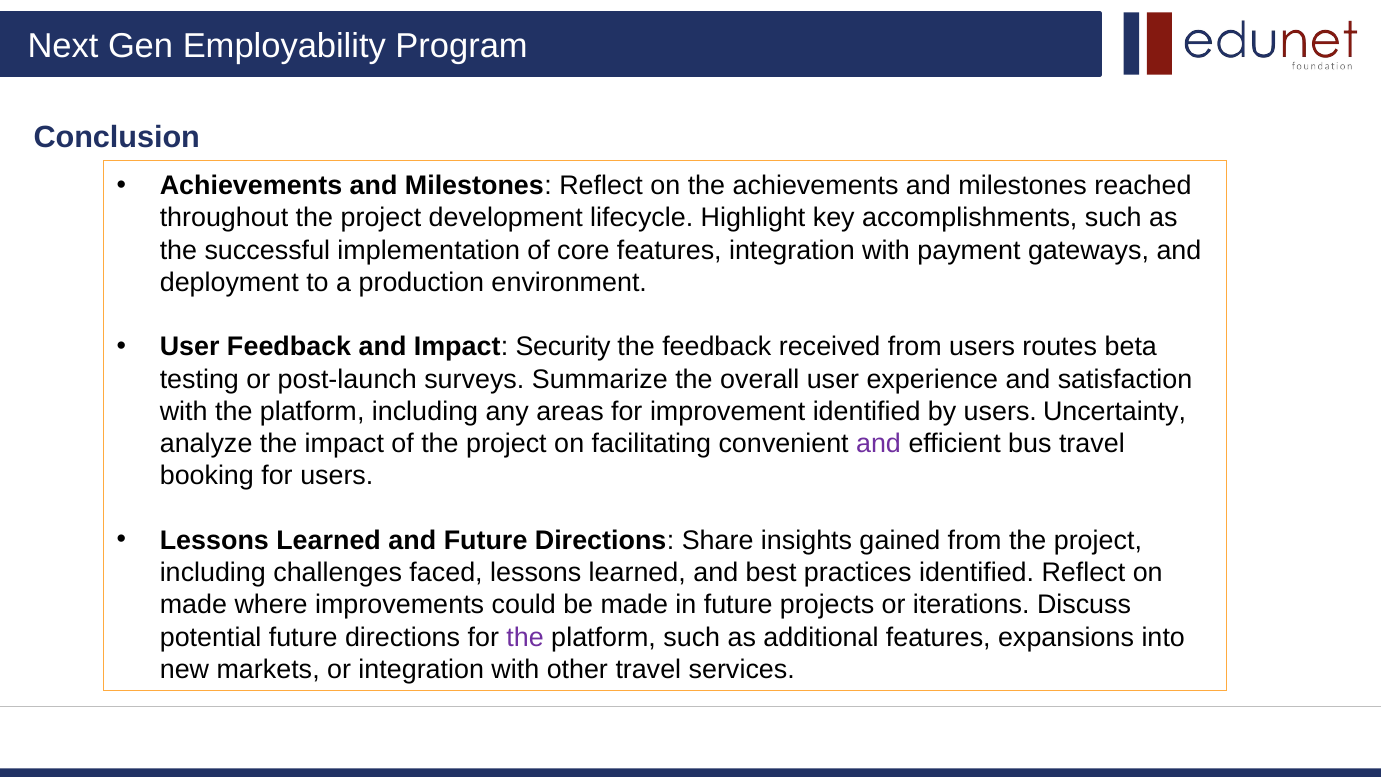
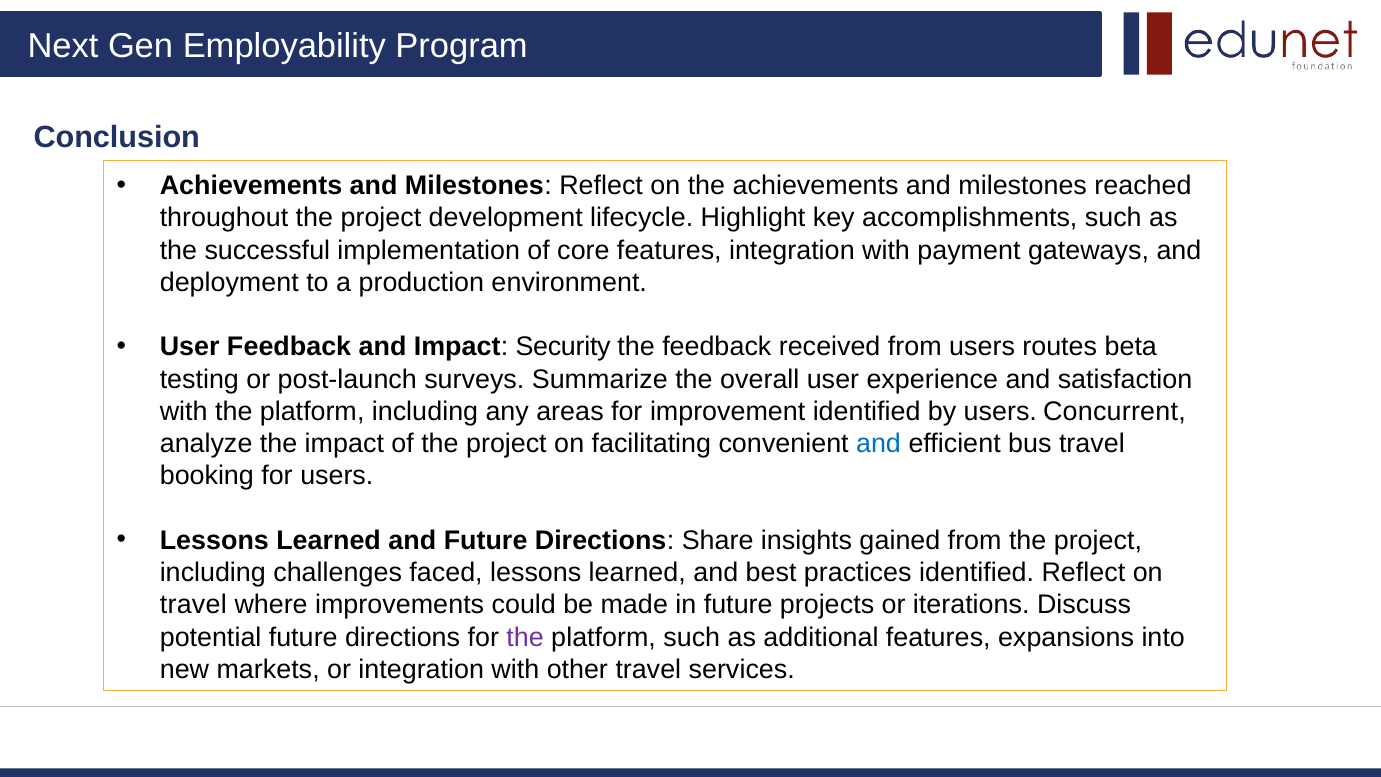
Uncertainty: Uncertainty -> Concurrent
and at (879, 444) colour: purple -> blue
made at (193, 605): made -> travel
